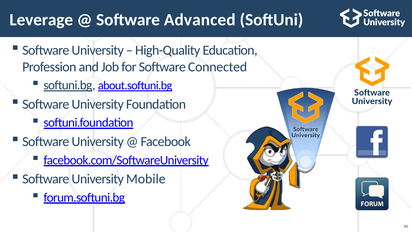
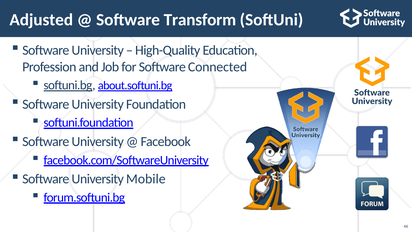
Leverage: Leverage -> Adjusted
Advanced: Advanced -> Transform
